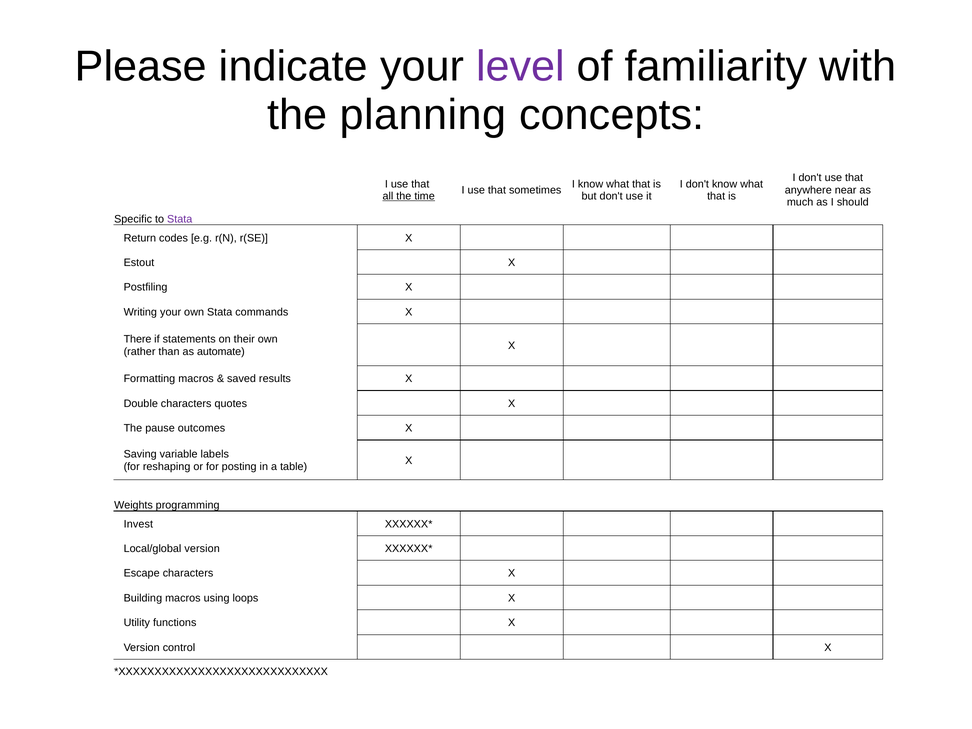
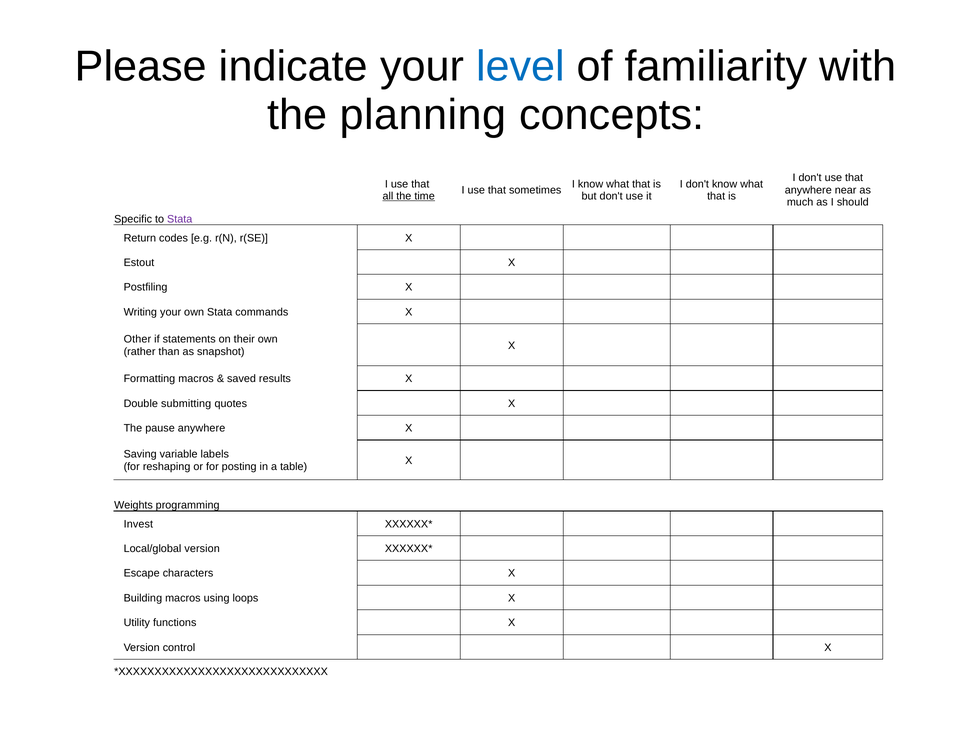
level colour: purple -> blue
There: There -> Other
automate: automate -> snapshot
Double characters: characters -> submitting
pause outcomes: outcomes -> anywhere
